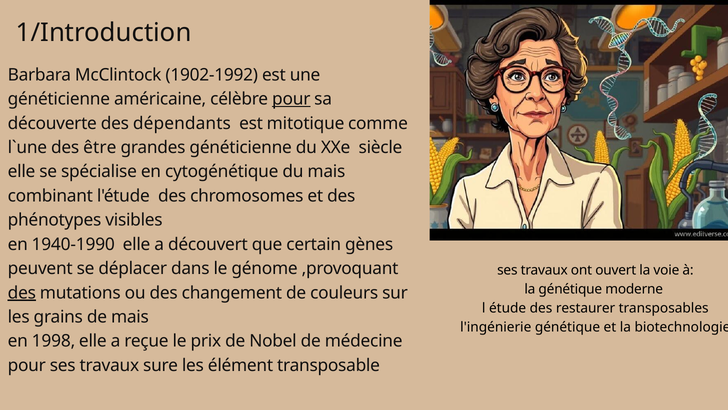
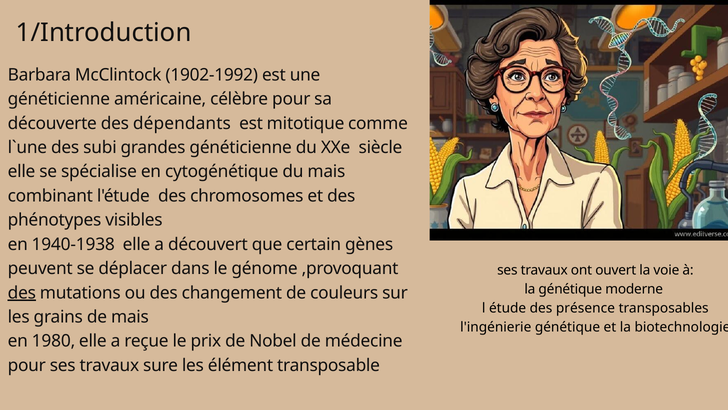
pour at (291, 99) underline: present -> none
être: être -> subi
1940-1990: 1940-1990 -> 1940-1938
restaurer: restaurer -> présence
1998: 1998 -> 1980
